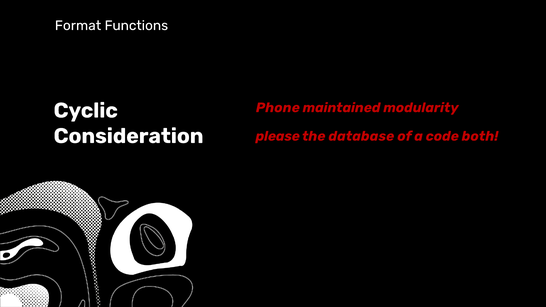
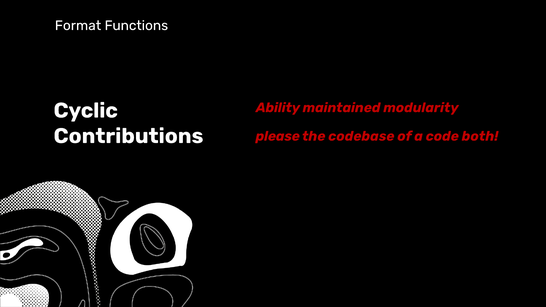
Phone: Phone -> Ability
Consideration: Consideration -> Contributions
database: database -> codebase
